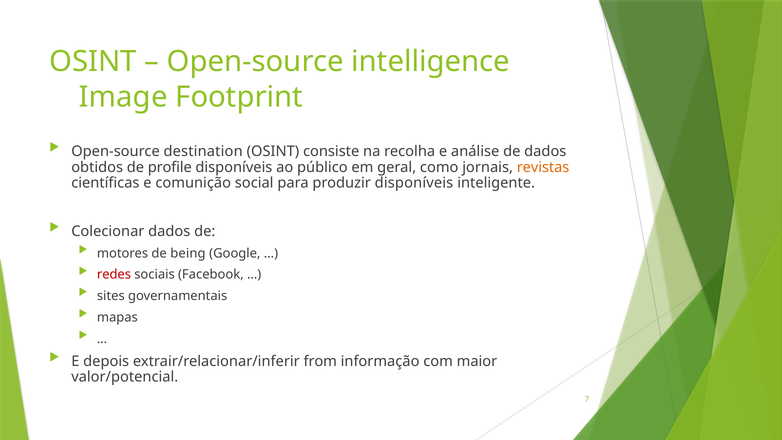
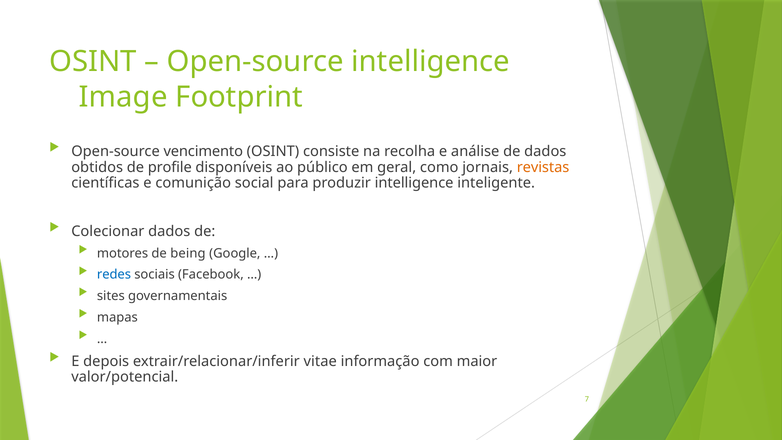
destination: destination -> vencimento
produzir disponíveis: disponíveis -> intelligence
redes colour: red -> blue
from: from -> vitae
